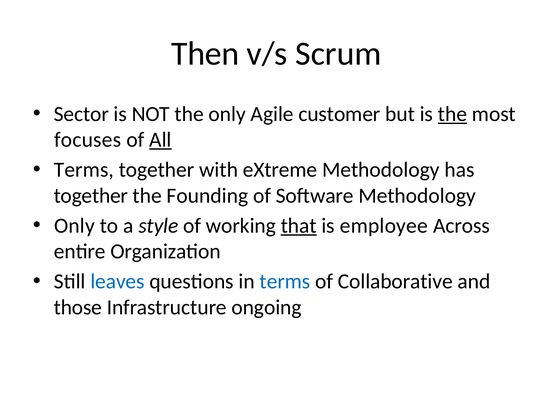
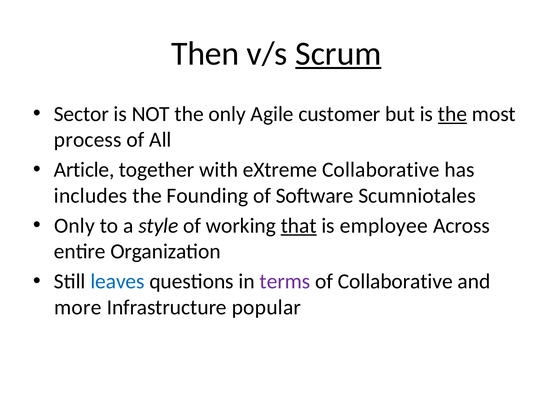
Scrum underline: none -> present
focuses: focuses -> process
All underline: present -> none
Terms at (84, 170): Terms -> Article
eXtreme Methodology: Methodology -> Collaborative
together at (91, 195): together -> includes
Software Methodology: Methodology -> Scumniotales
terms at (285, 281) colour: blue -> purple
those: those -> more
ongoing: ongoing -> popular
